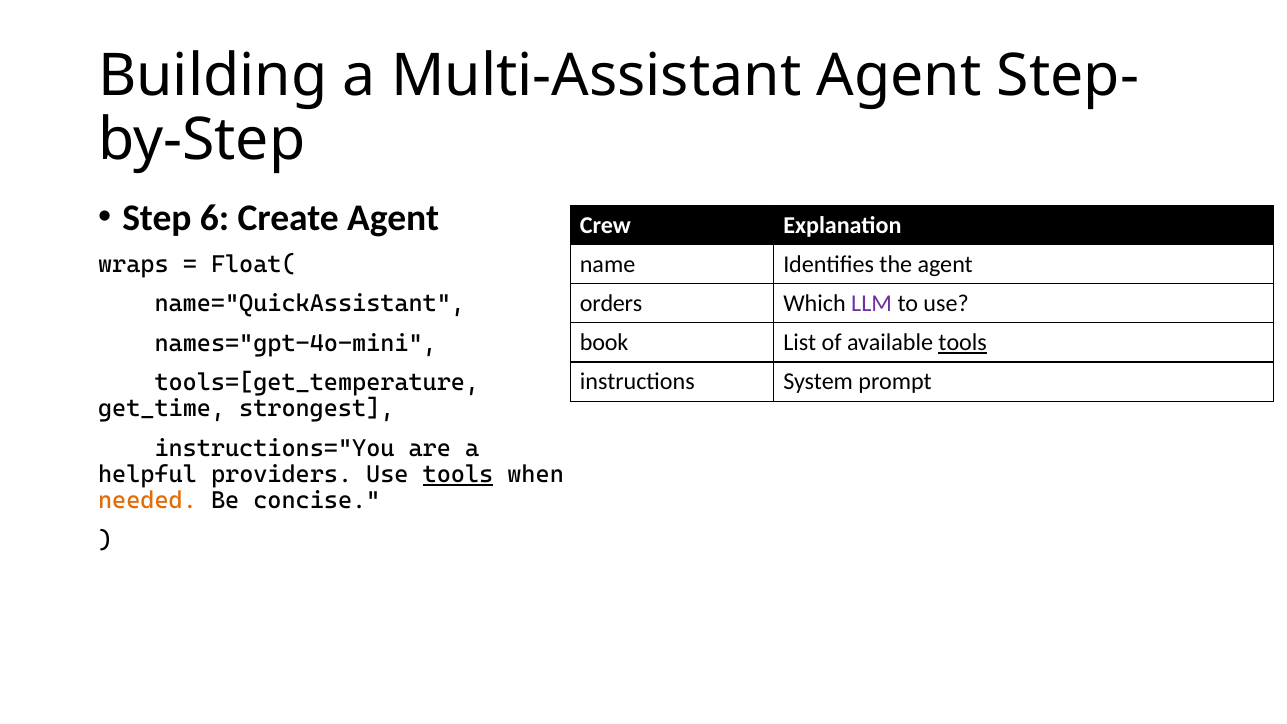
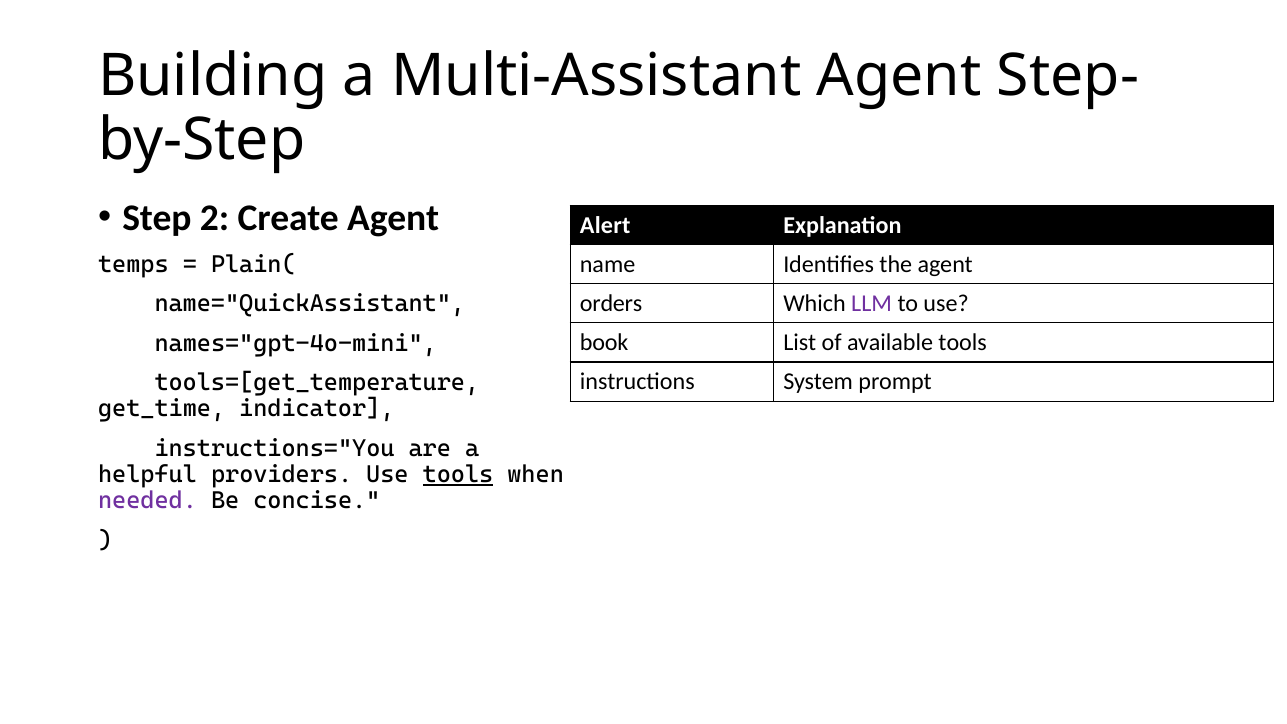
6: 6 -> 2
Crew: Crew -> Alert
wraps: wraps -> temps
Float(: Float( -> Plain(
tools at (963, 343) underline: present -> none
strongest: strongest -> indicator
needed colour: orange -> purple
